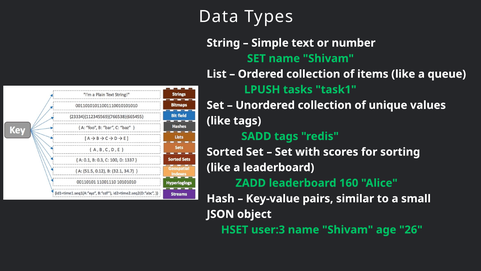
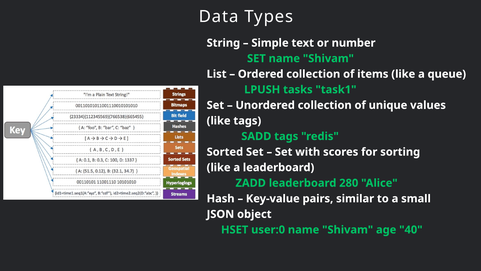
160: 160 -> 280
user:3: user:3 -> user:0
26: 26 -> 40
